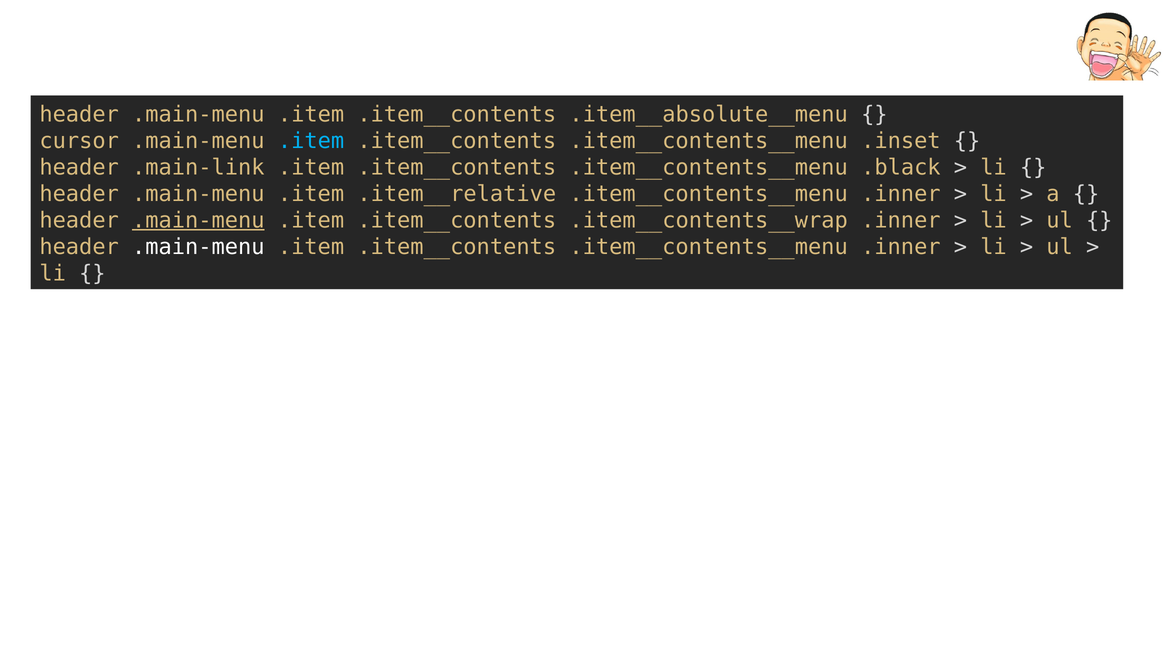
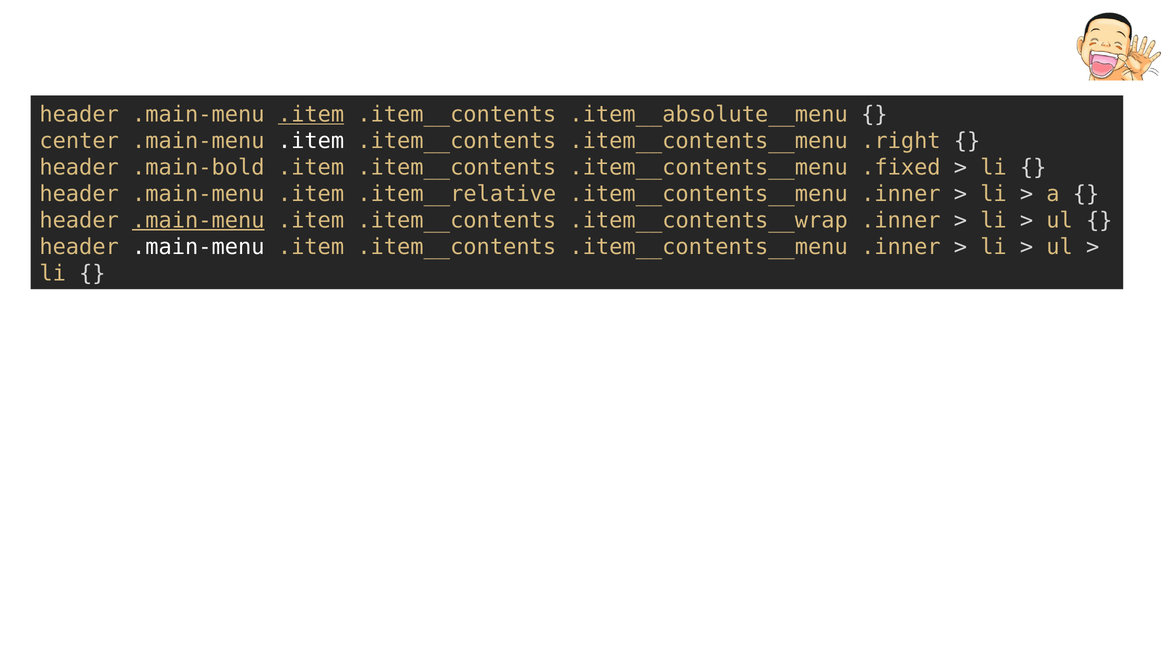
.item at (311, 115) underline: none -> present
cursor: cursor -> center
.item at (311, 141) colour: light blue -> white
.inset: .inset -> .right
.main-link: .main-link -> .main-bold
.black: .black -> .fixed
